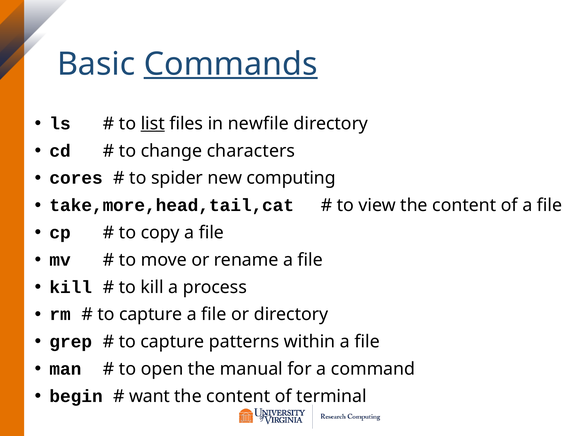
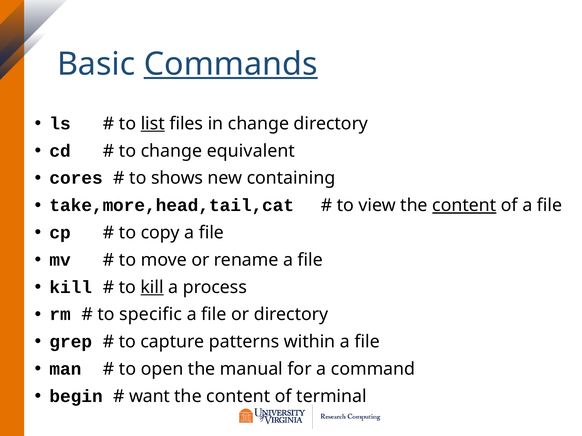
in newfile: newfile -> change
characters: characters -> equivalent
spider: spider -> shows
computing: computing -> containing
content at (464, 206) underline: none -> present
kill at (152, 287) underline: none -> present
capture at (151, 315): capture -> specific
